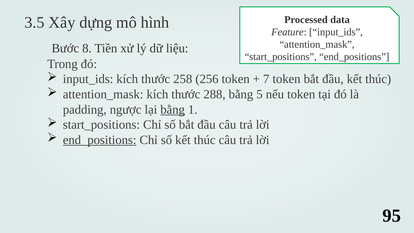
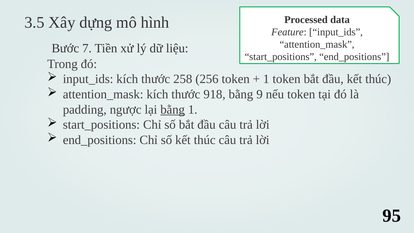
8: 8 -> 7
7 at (266, 79): 7 -> 1
288: 288 -> 918
5: 5 -> 9
end_positions at (100, 140) underline: present -> none
